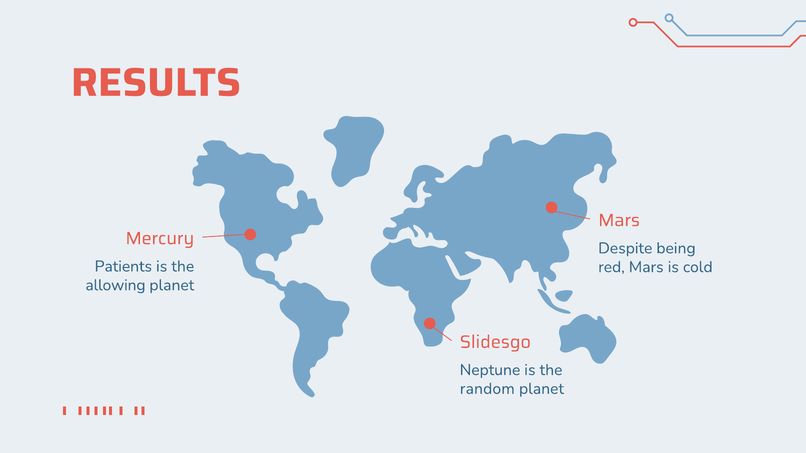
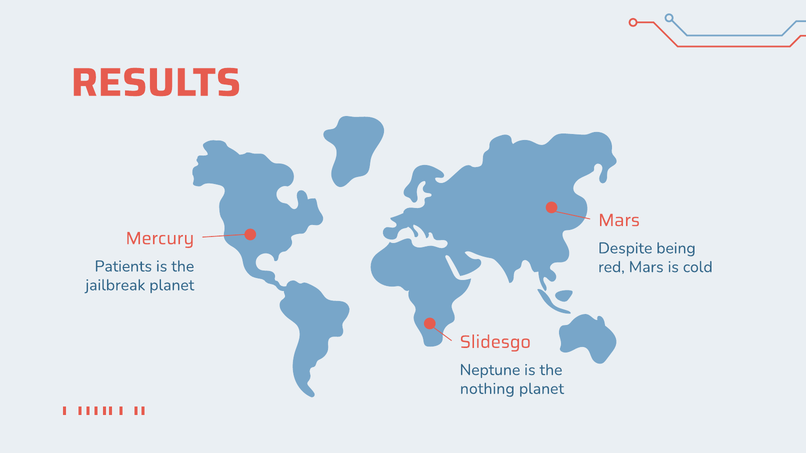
allowing: allowing -> jailbreak
random: random -> nothing
